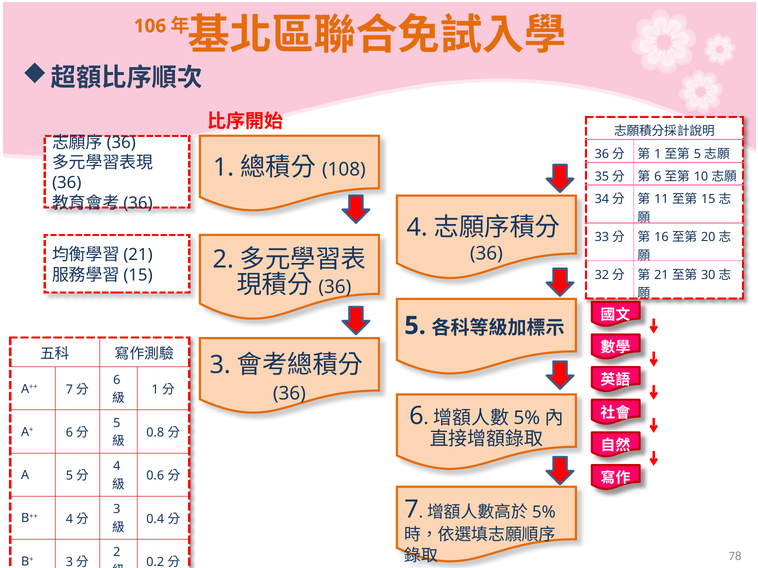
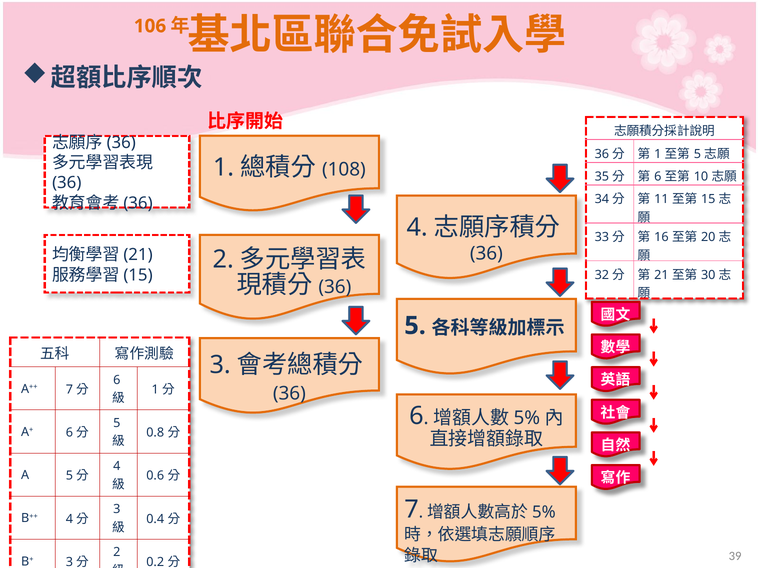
78: 78 -> 39
